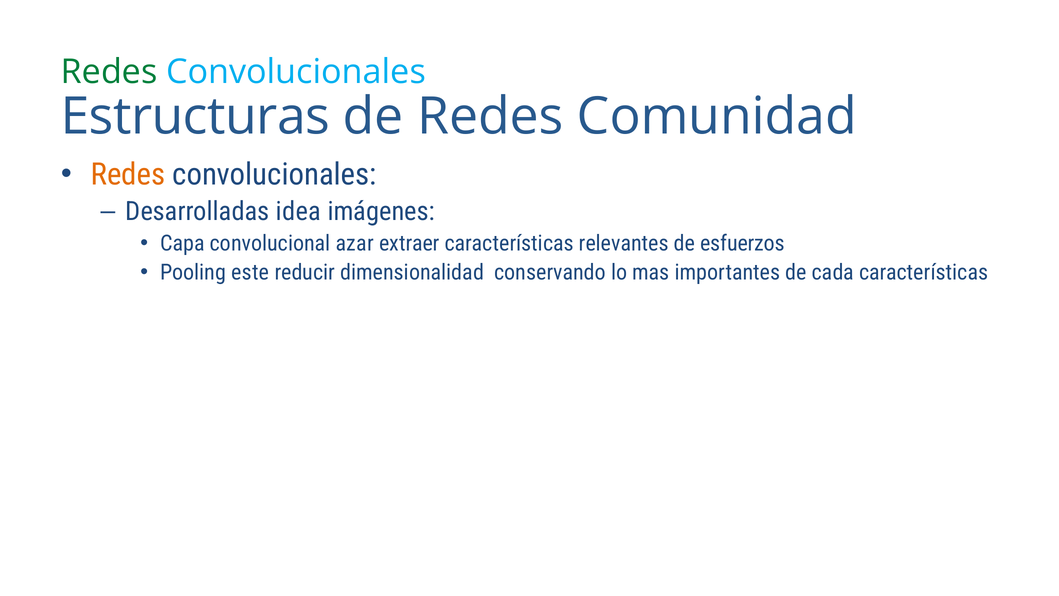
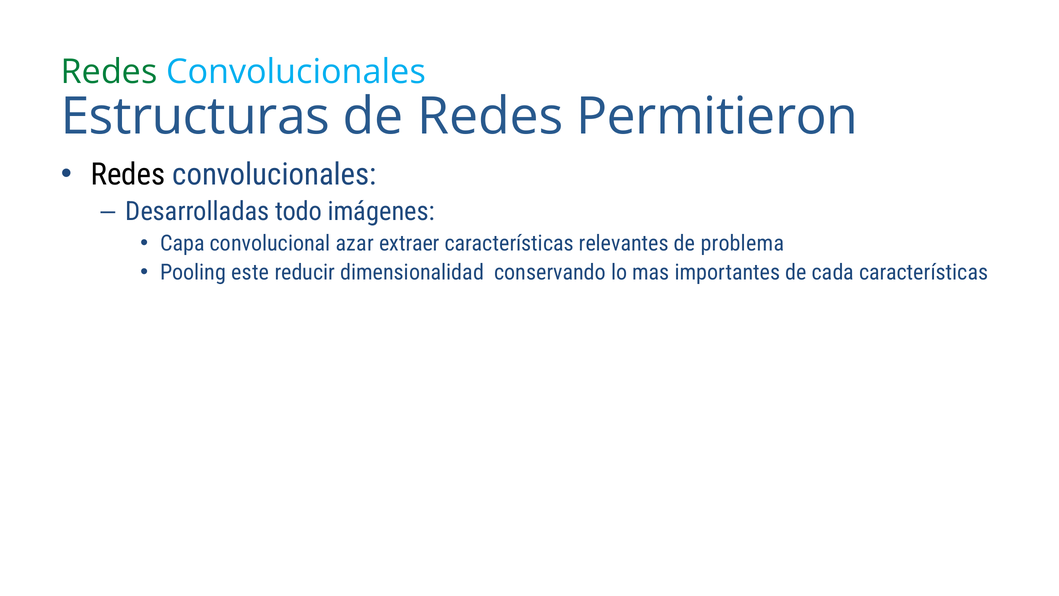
Comunidad: Comunidad -> Permitieron
Redes at (128, 174) colour: orange -> black
idea: idea -> todo
esfuerzos: esfuerzos -> problema
